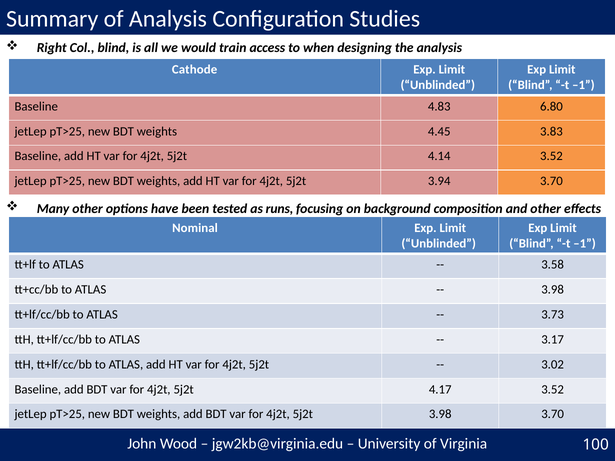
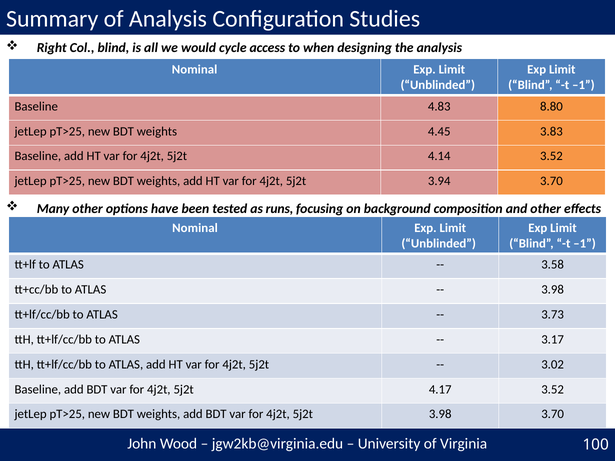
train: train -> cycle
Cathode at (195, 70): Cathode -> Nominal
6.80: 6.80 -> 8.80
